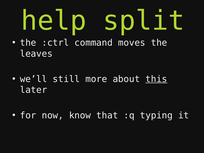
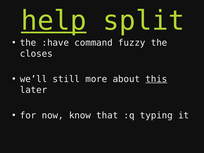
help underline: none -> present
:ctrl: :ctrl -> :have
moves: moves -> fuzzy
leaves: leaves -> closes
